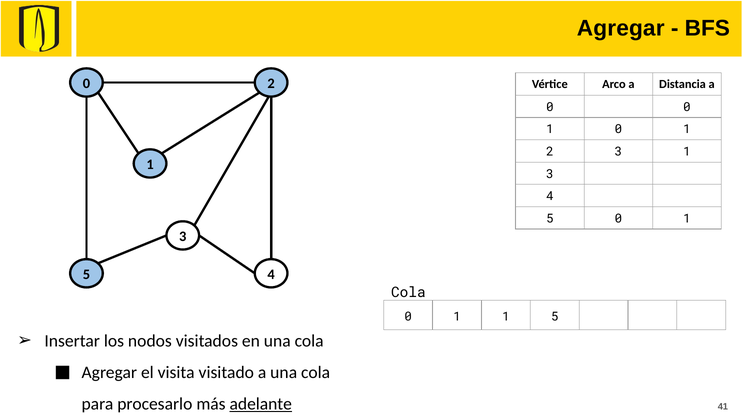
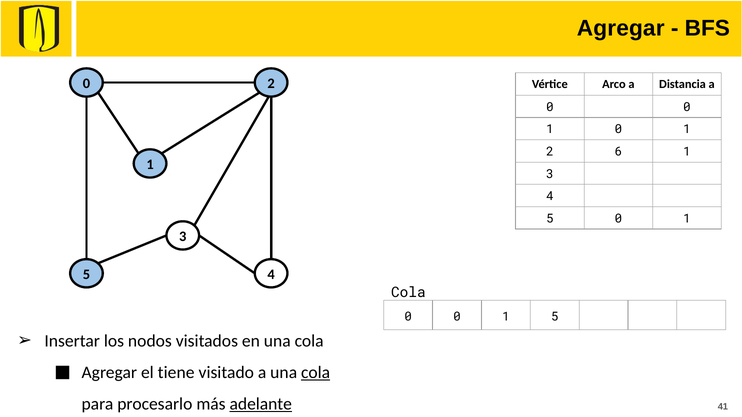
2 3: 3 -> 6
1 at (457, 317): 1 -> 0
visita: visita -> tiene
cola at (316, 373) underline: none -> present
